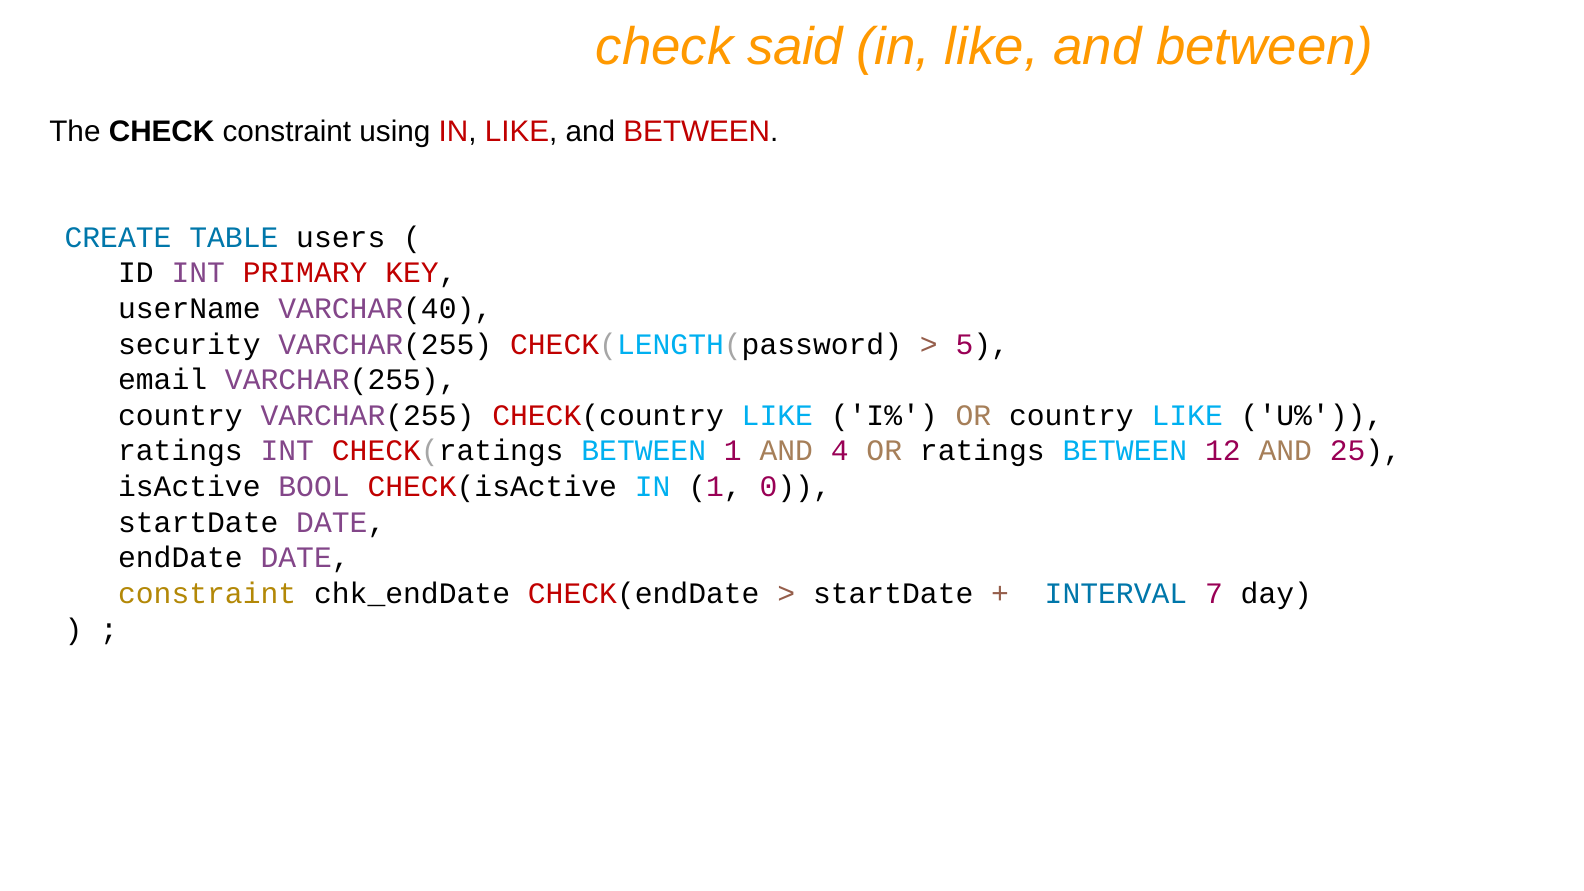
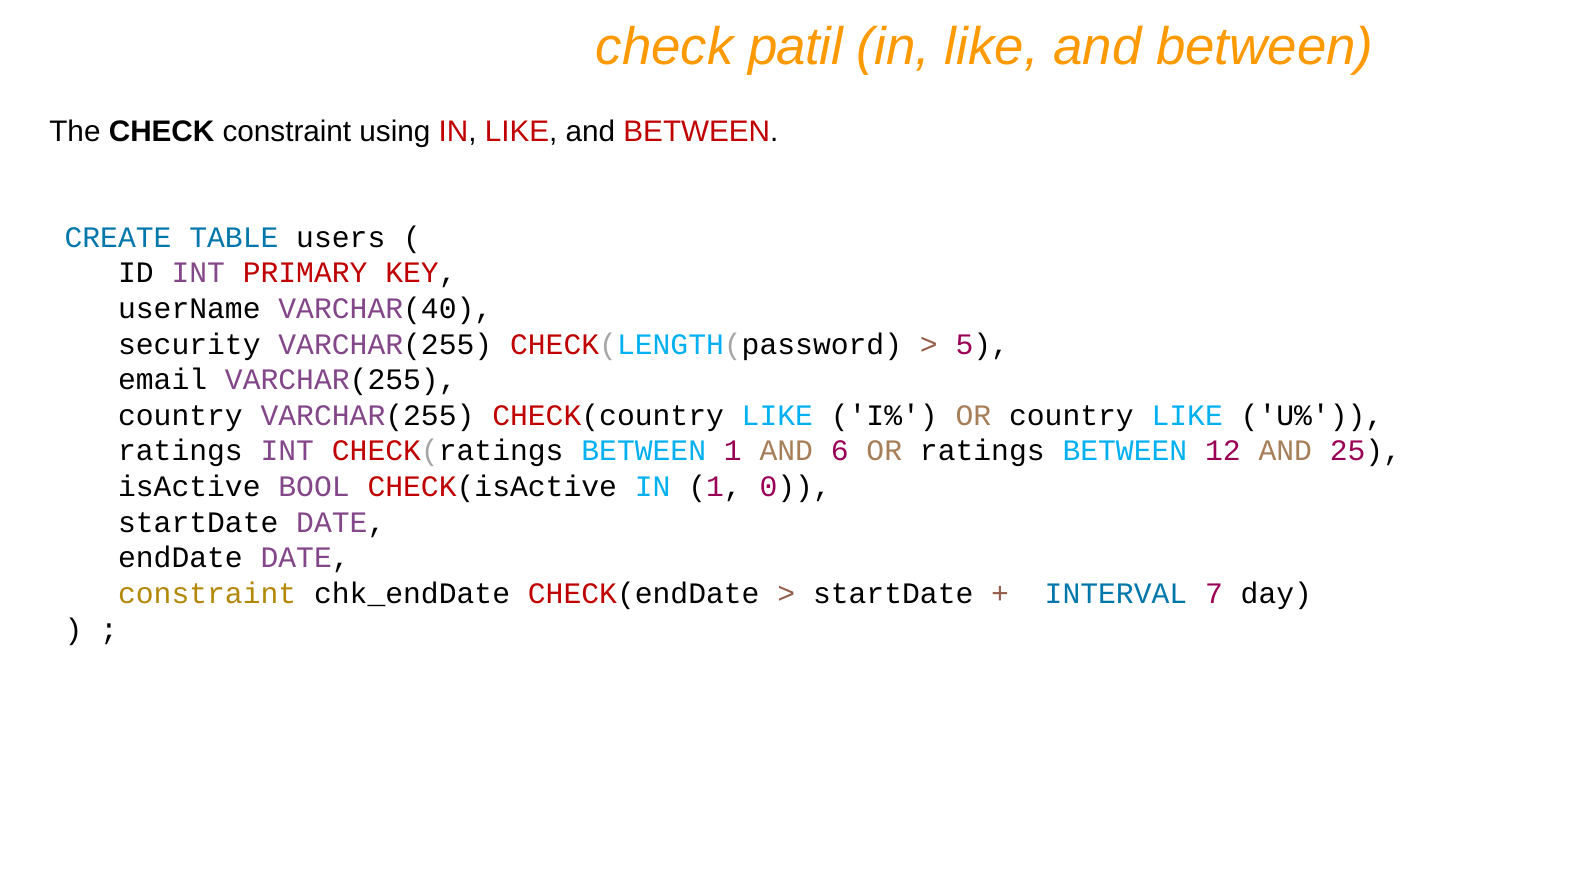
said: said -> patil
4: 4 -> 6
